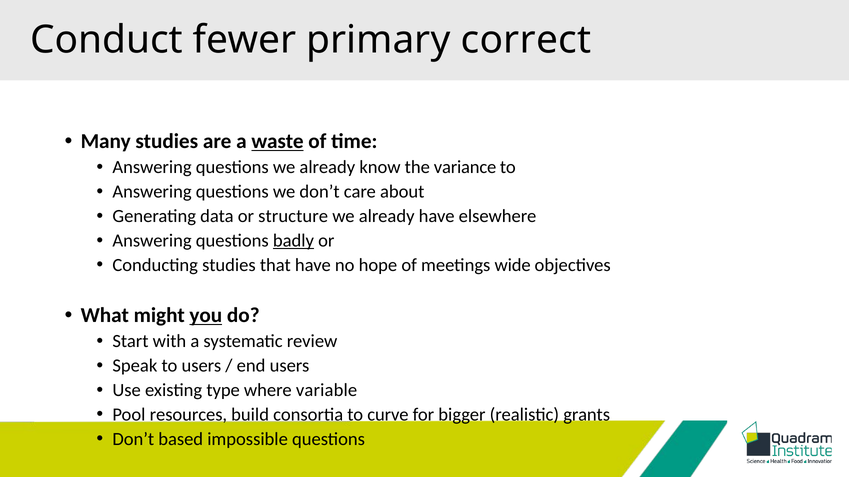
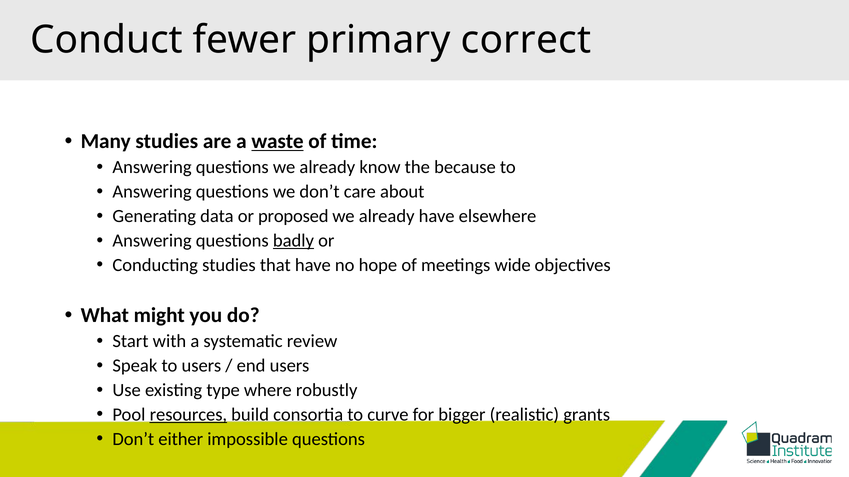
variance: variance -> because
structure: structure -> proposed
you underline: present -> none
variable: variable -> robustly
resources underline: none -> present
based: based -> either
